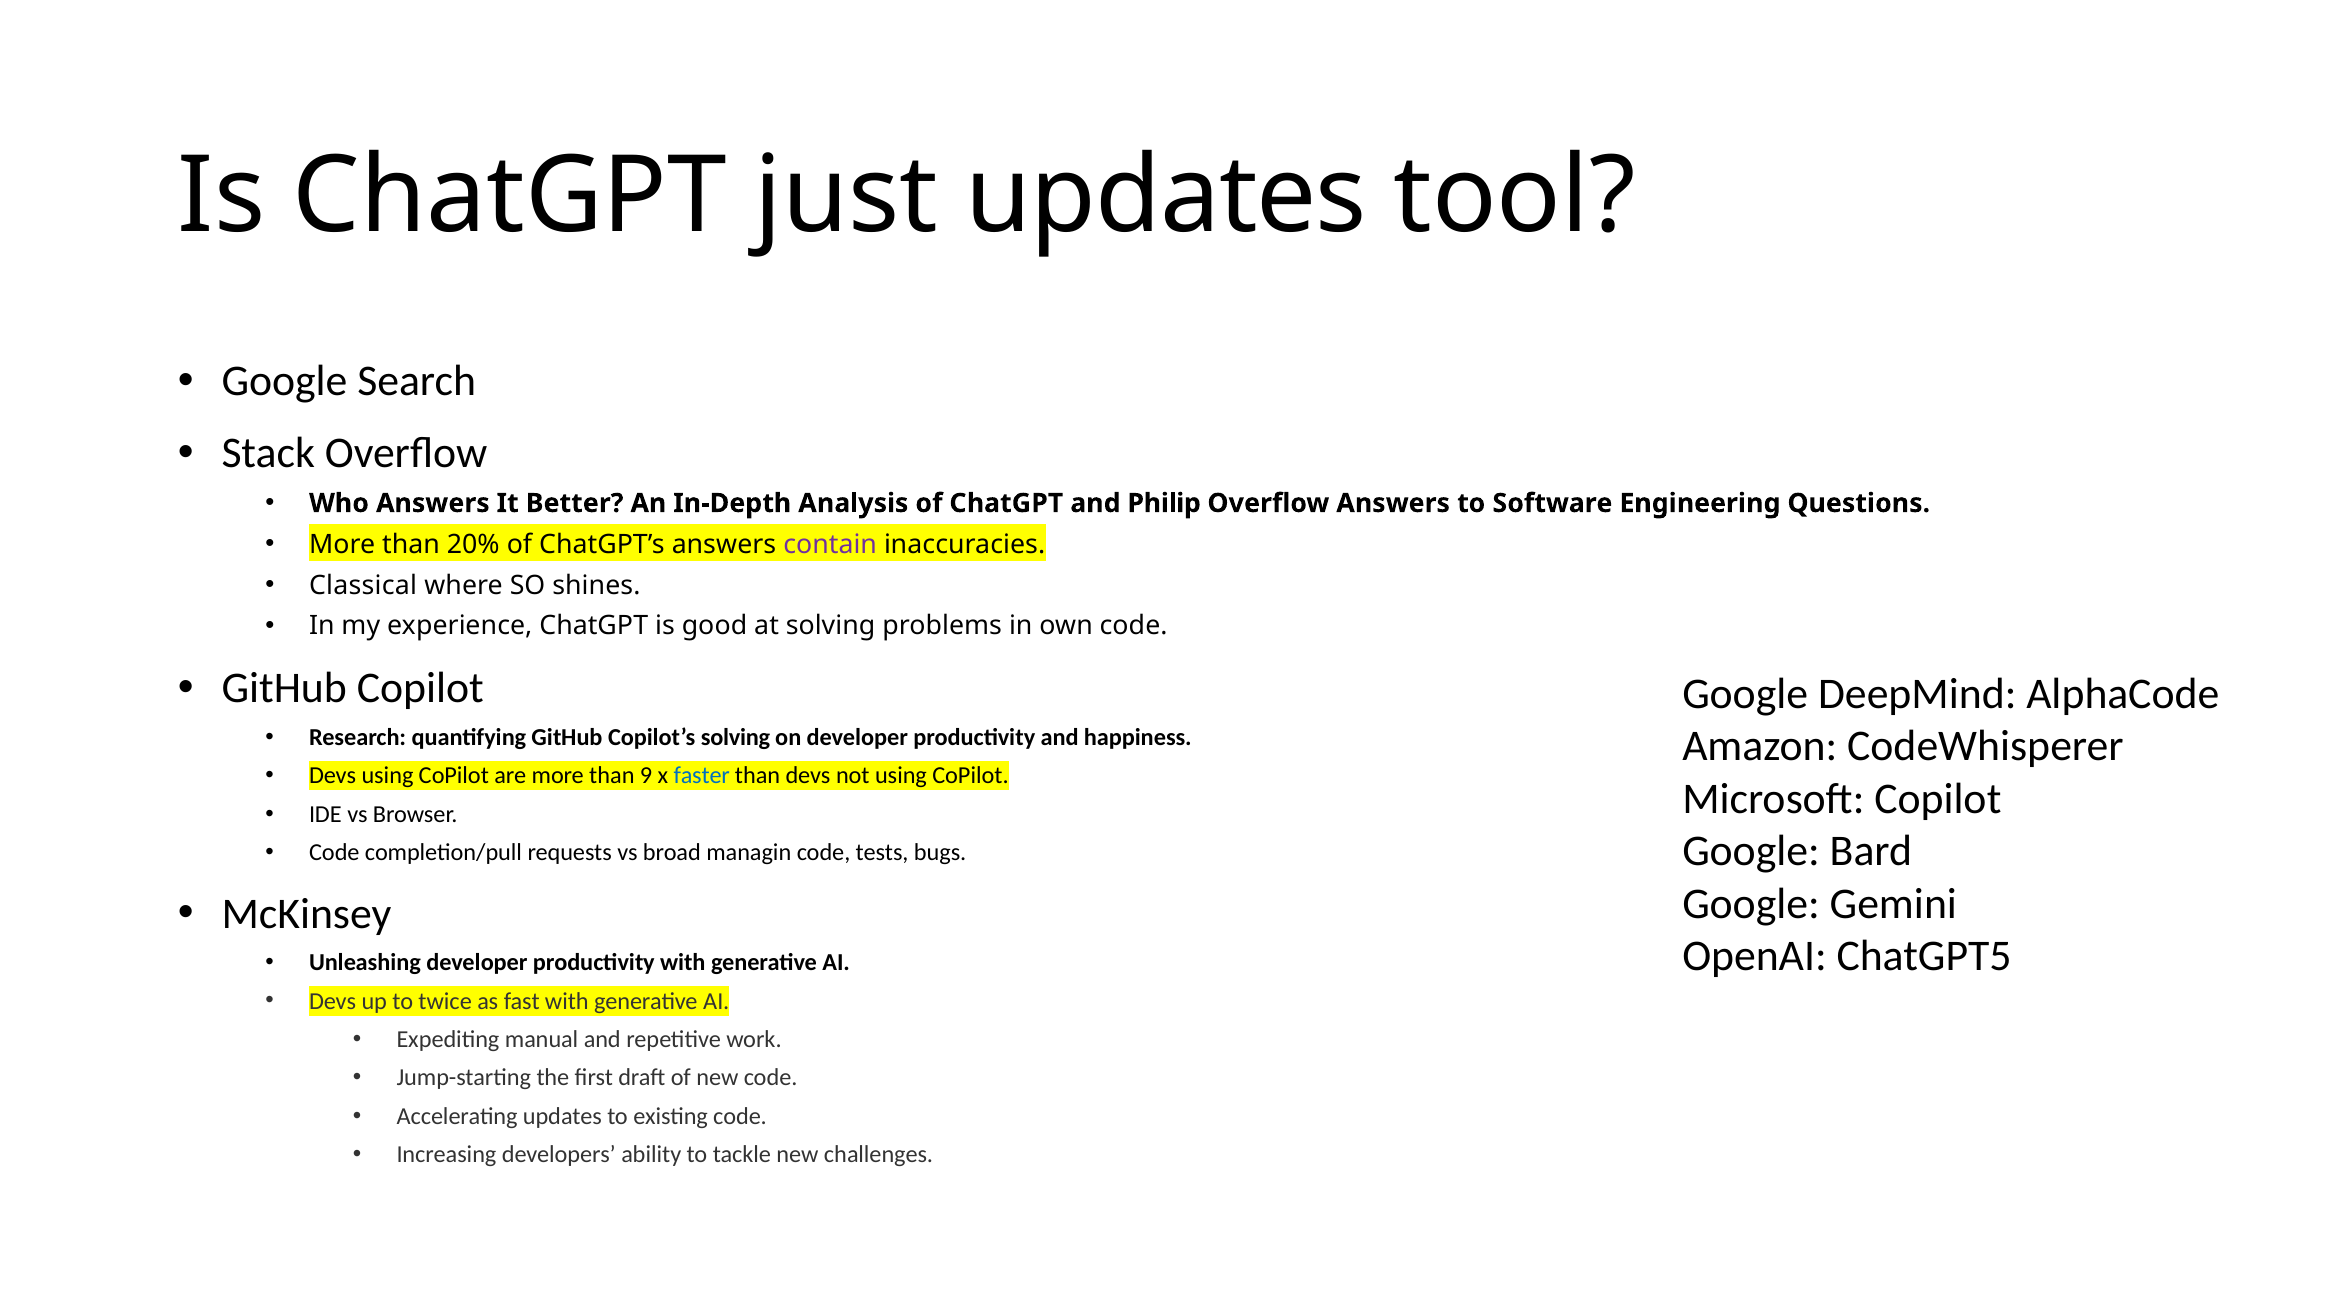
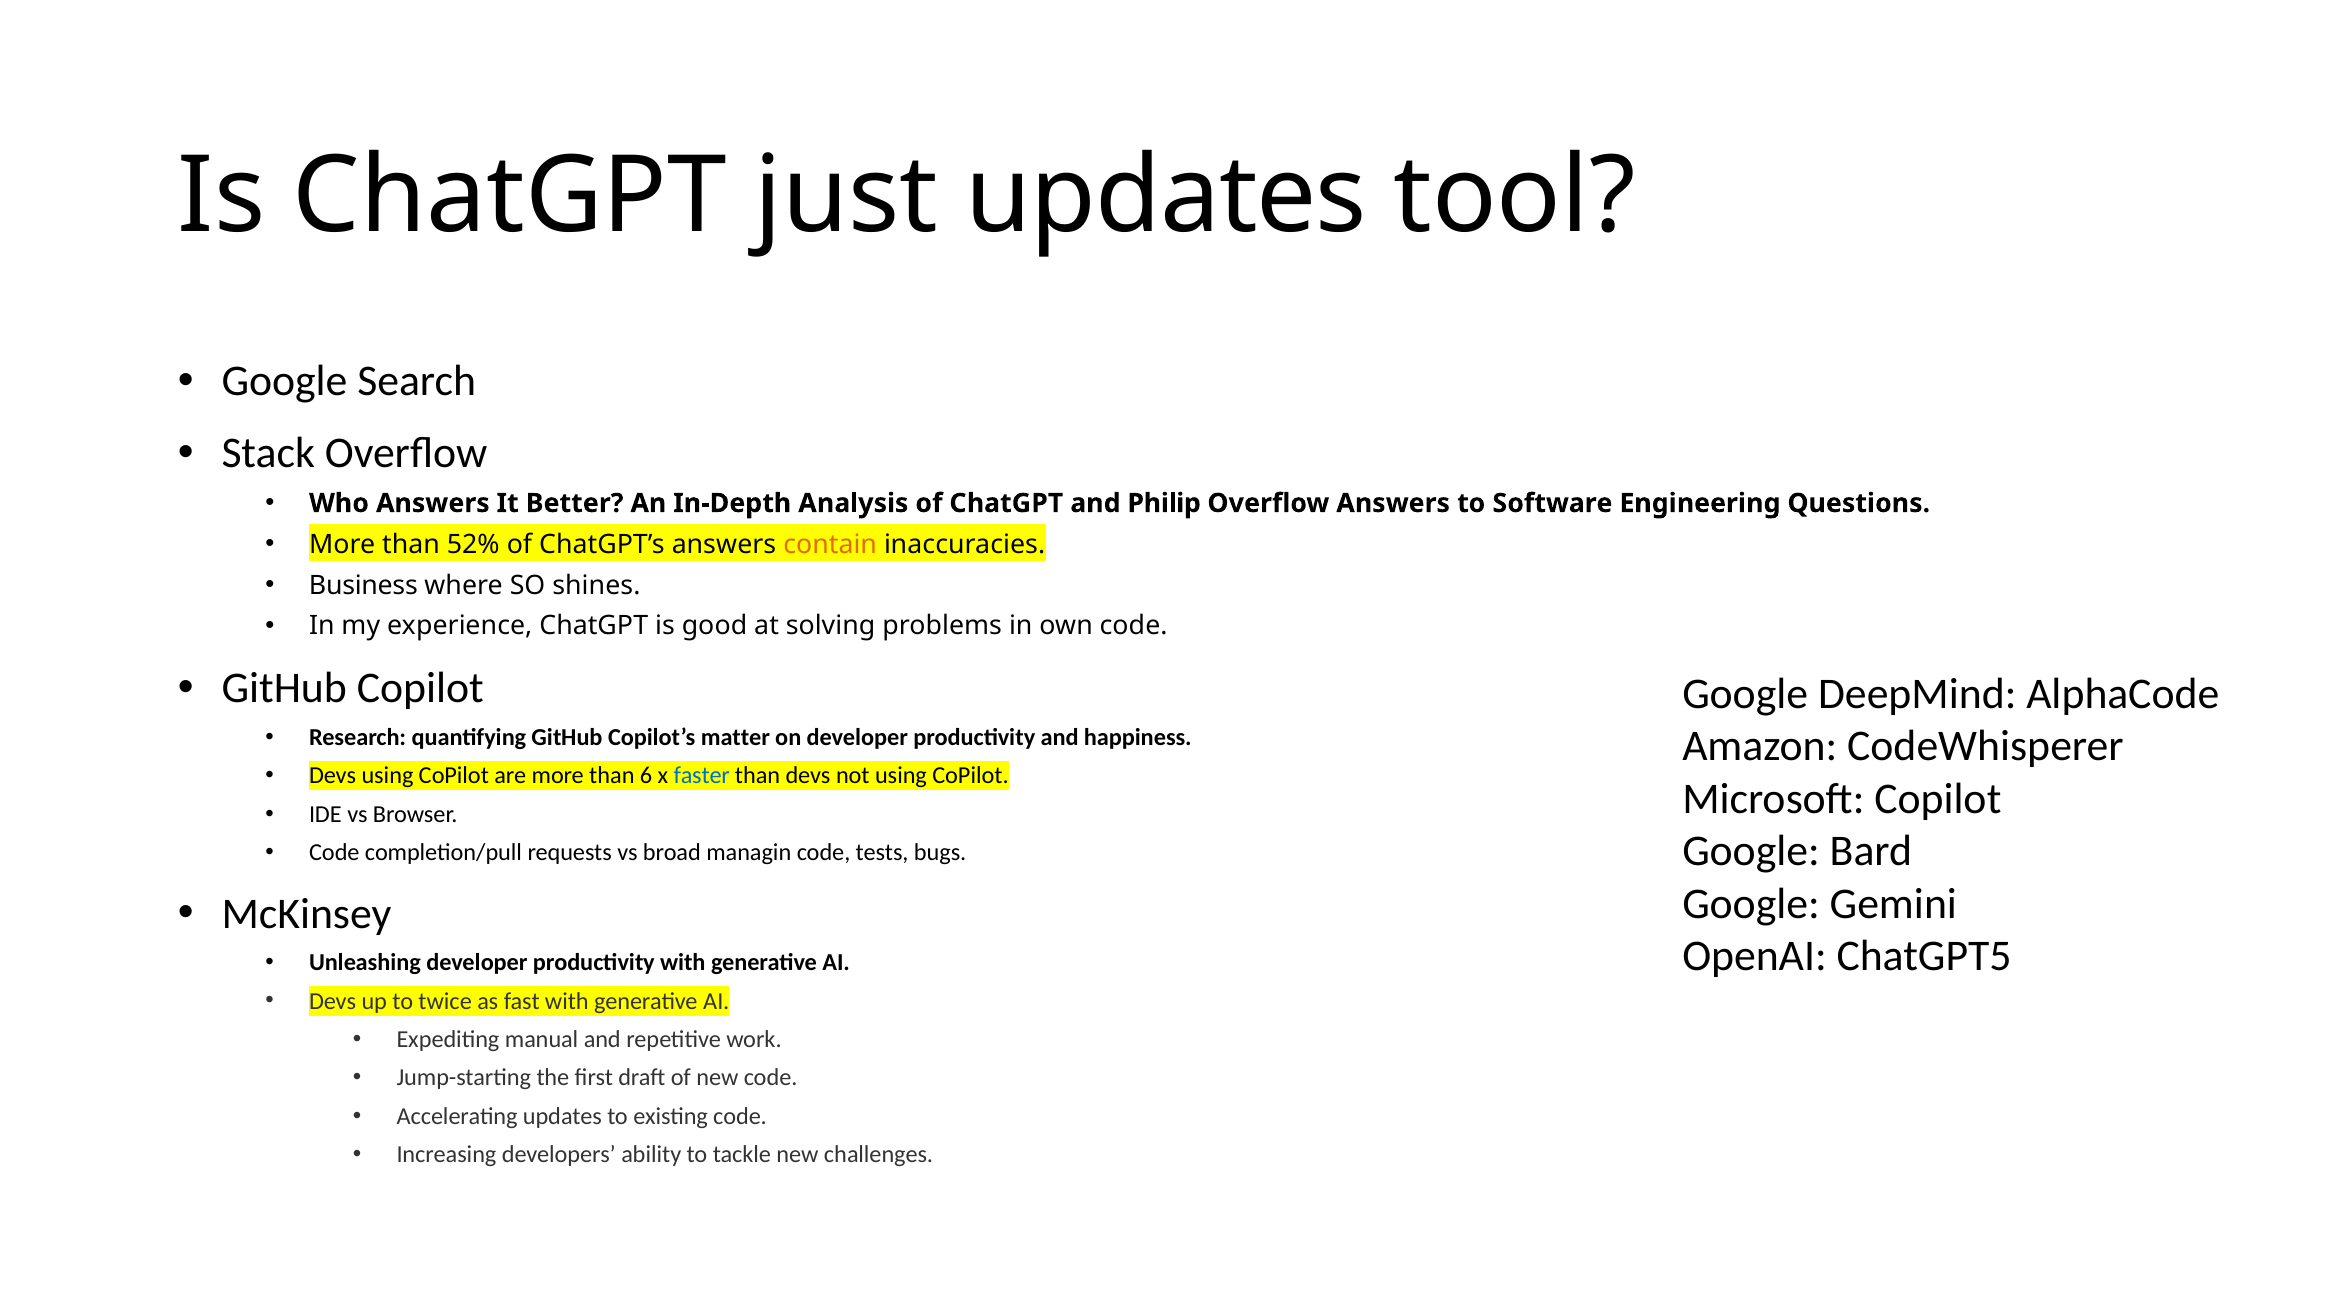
20%: 20% -> 52%
contain colour: purple -> orange
Classical: Classical -> Business
Copilot’s solving: solving -> matter
9: 9 -> 6
